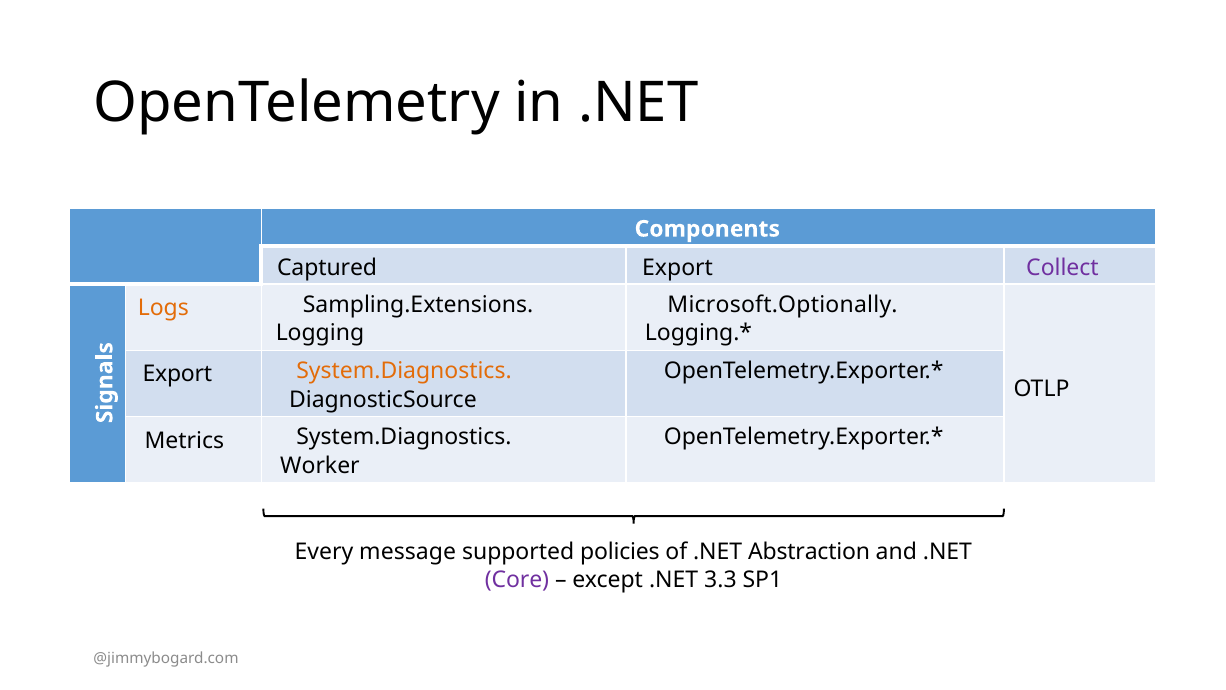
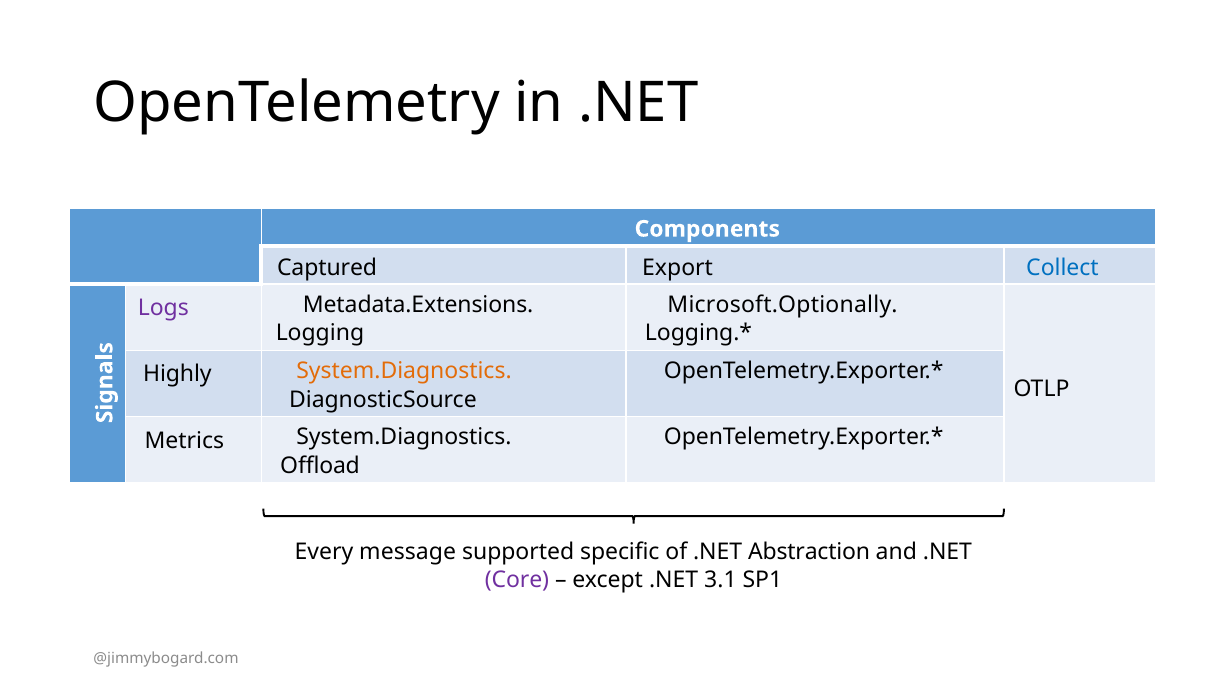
Collect colour: purple -> blue
Sampling.Extensions: Sampling.Extensions -> Metadata.Extensions
Logs colour: orange -> purple
Export at (177, 374): Export -> Highly
Worker: Worker -> Offload
policies: policies -> specific
3.3: 3.3 -> 3.1
